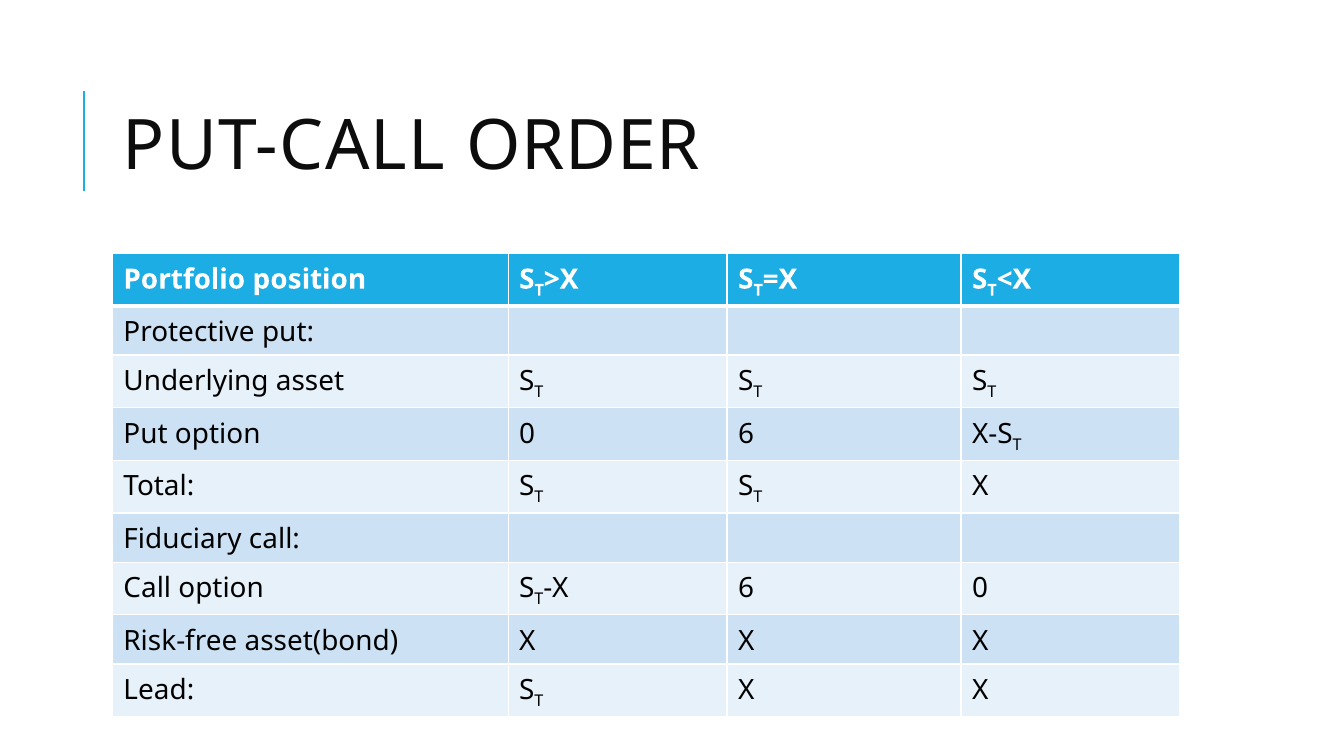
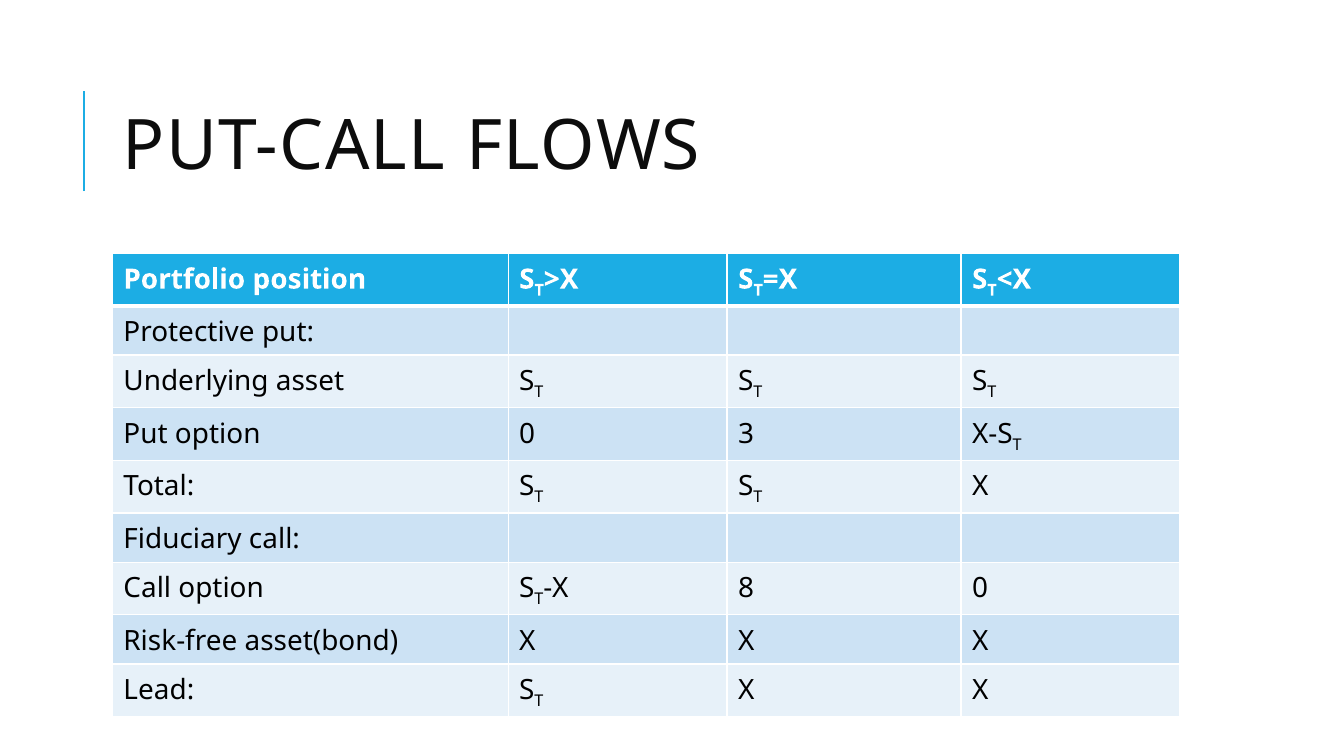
ORDER: ORDER -> FLOWS
0 6: 6 -> 3
X 6: 6 -> 8
